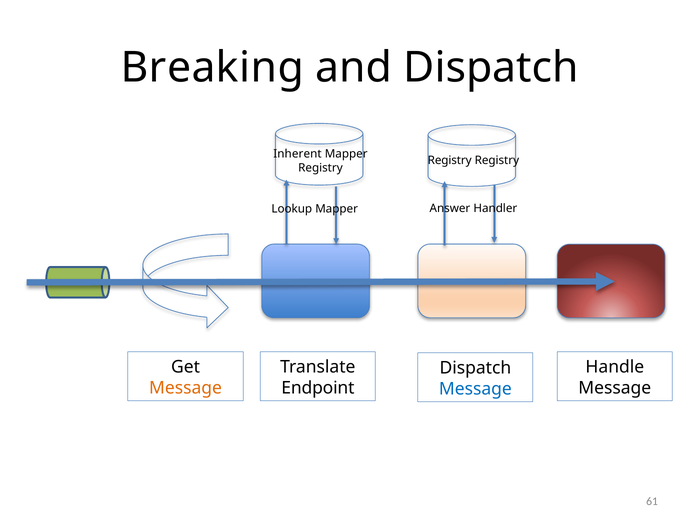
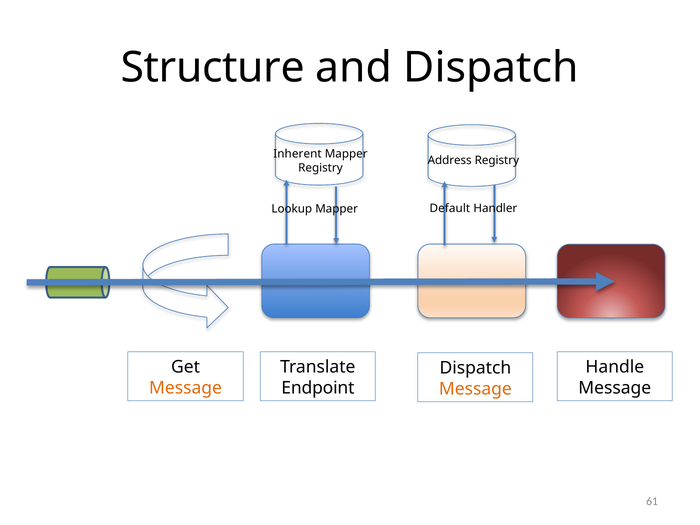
Breaking: Breaking -> Structure
Registry at (450, 160): Registry -> Address
Answer: Answer -> Default
Message at (475, 389) colour: blue -> orange
